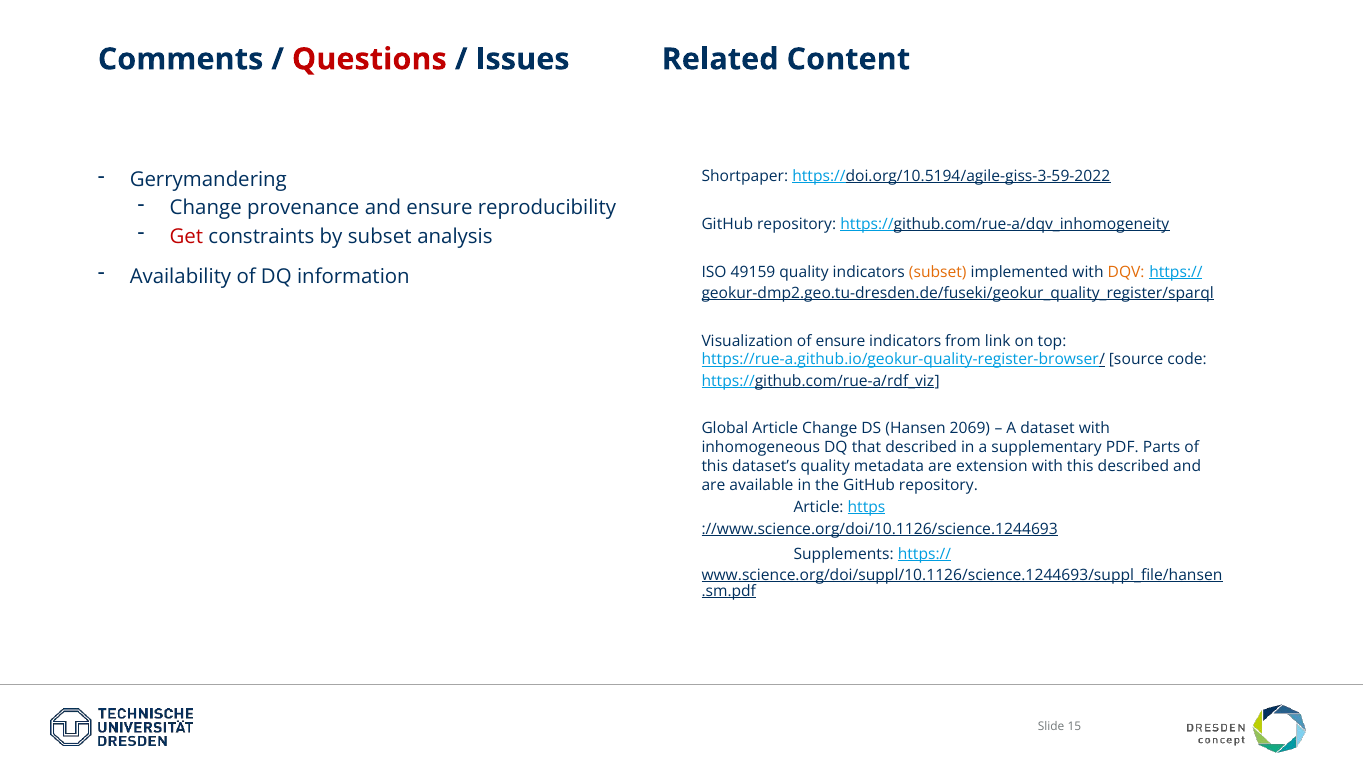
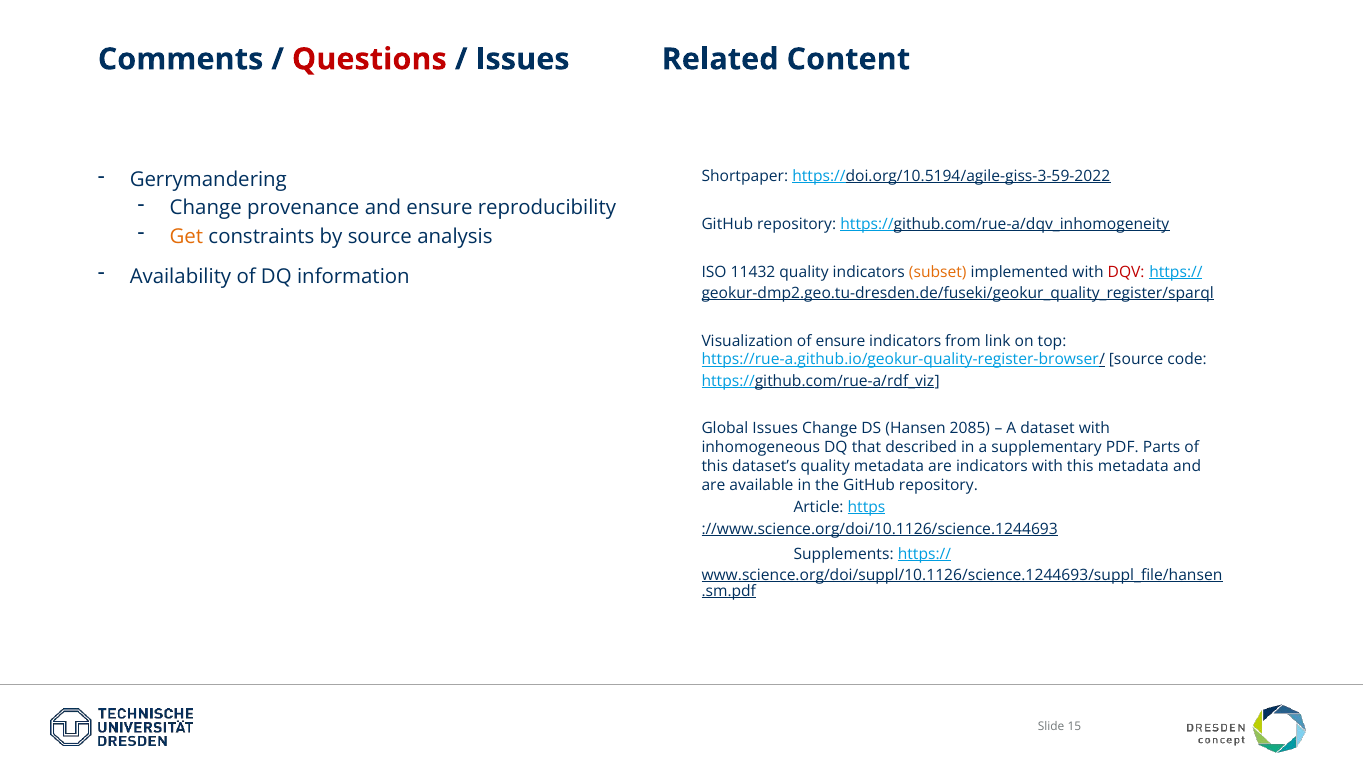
Get colour: red -> orange
by subset: subset -> source
49159: 49159 -> 11432
DQV colour: orange -> red
Global Article: Article -> Issues
2069: 2069 -> 2085
are extension: extension -> indicators
this described: described -> metadata
